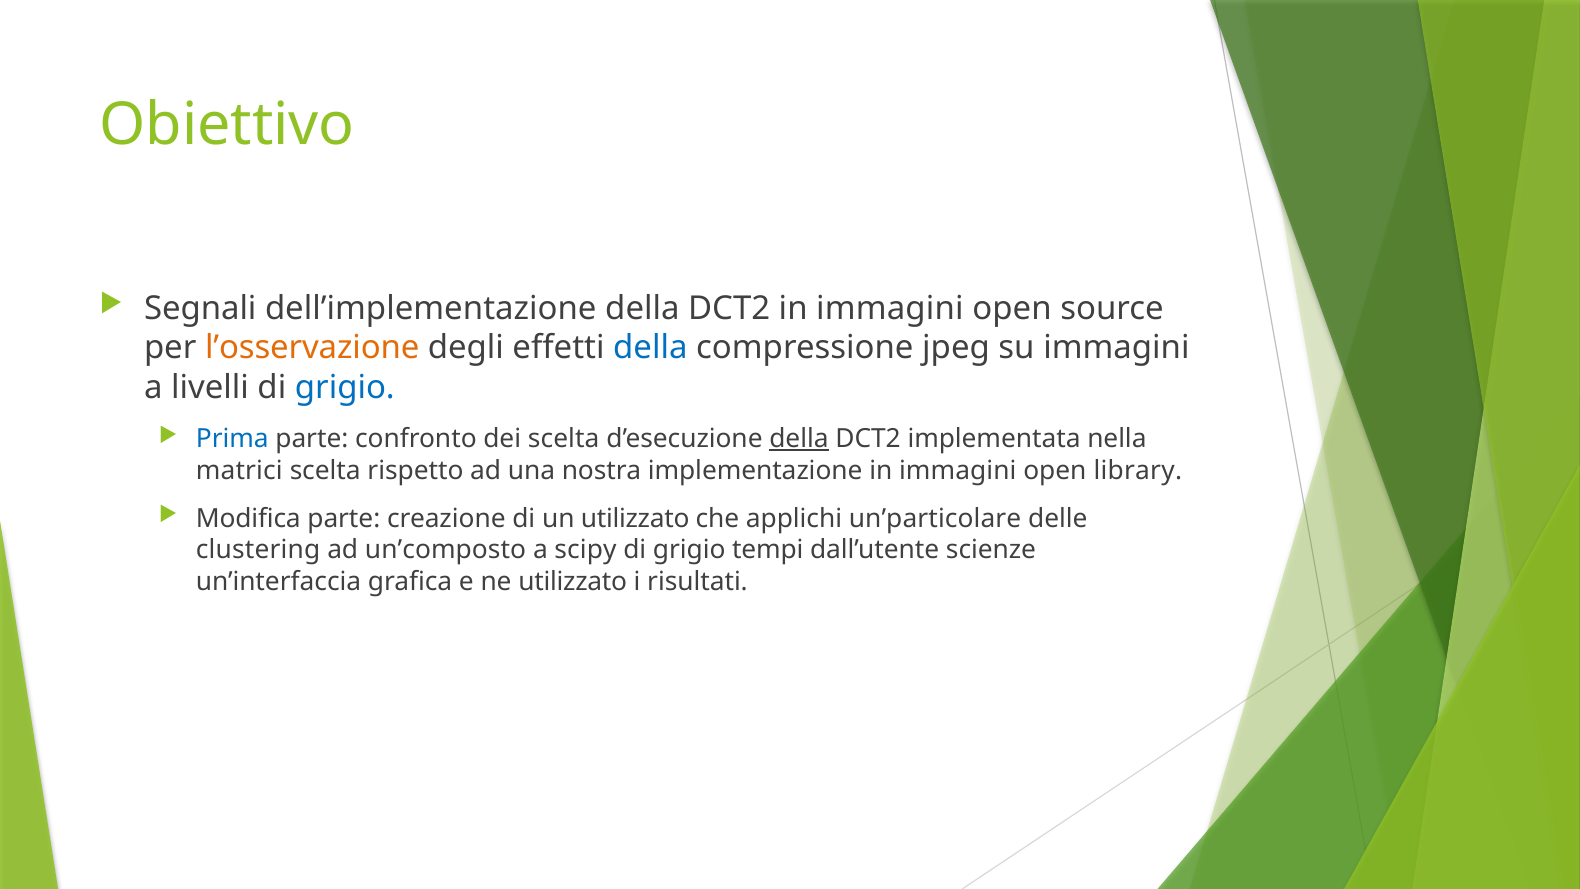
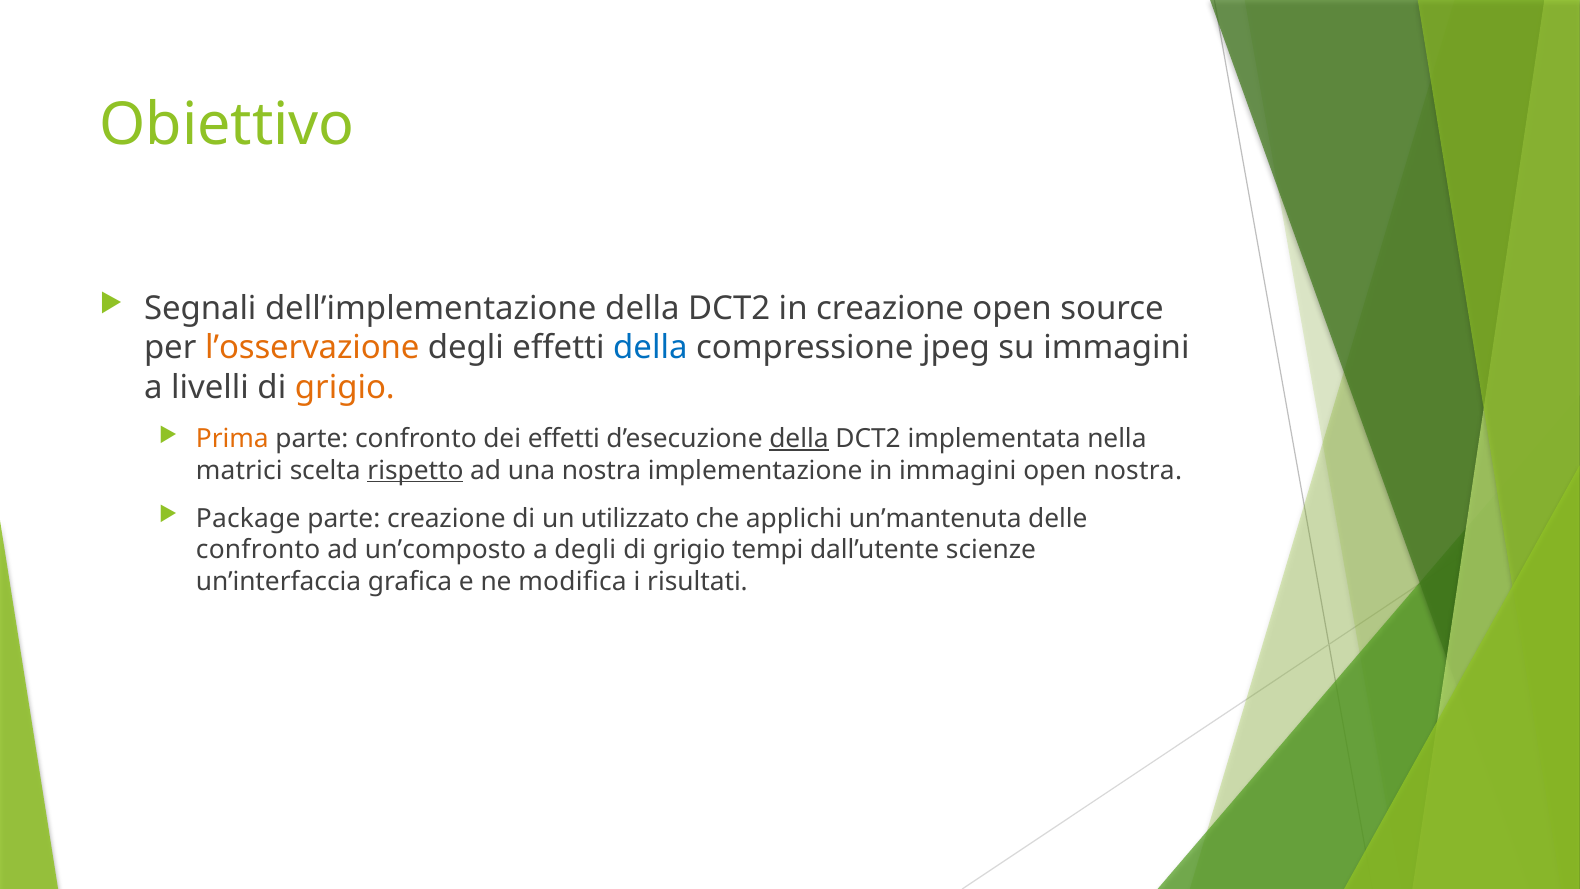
DCT2 in immagini: immagini -> creazione
grigio at (345, 387) colour: blue -> orange
Prima colour: blue -> orange
dei scelta: scelta -> effetti
rispetto underline: none -> present
open library: library -> nostra
Modifica: Modifica -> Package
un’particolare: un’particolare -> un’mantenuta
clustering at (258, 550): clustering -> confronto
a scipy: scipy -> degli
ne utilizzato: utilizzato -> modifica
